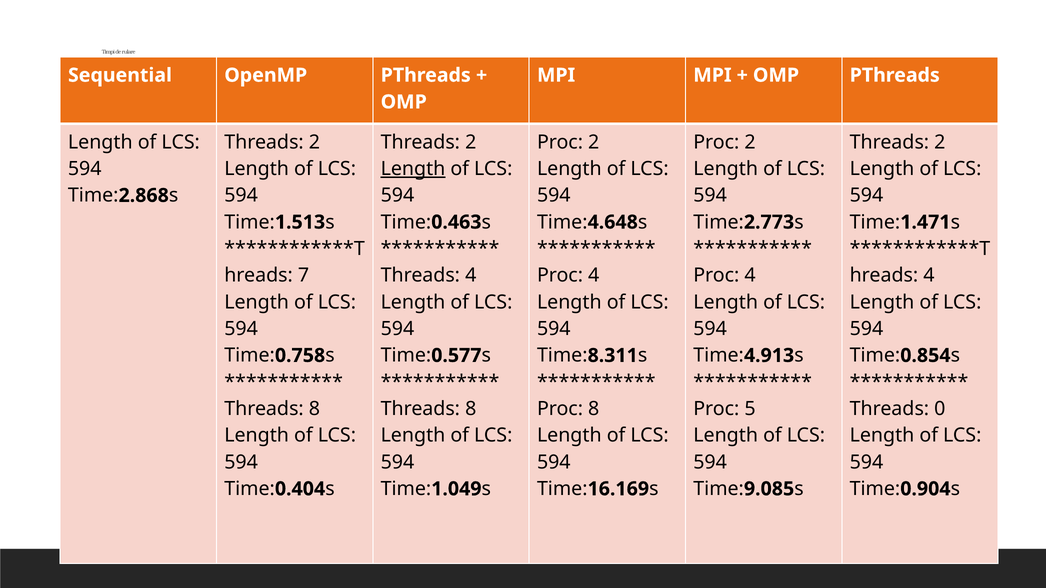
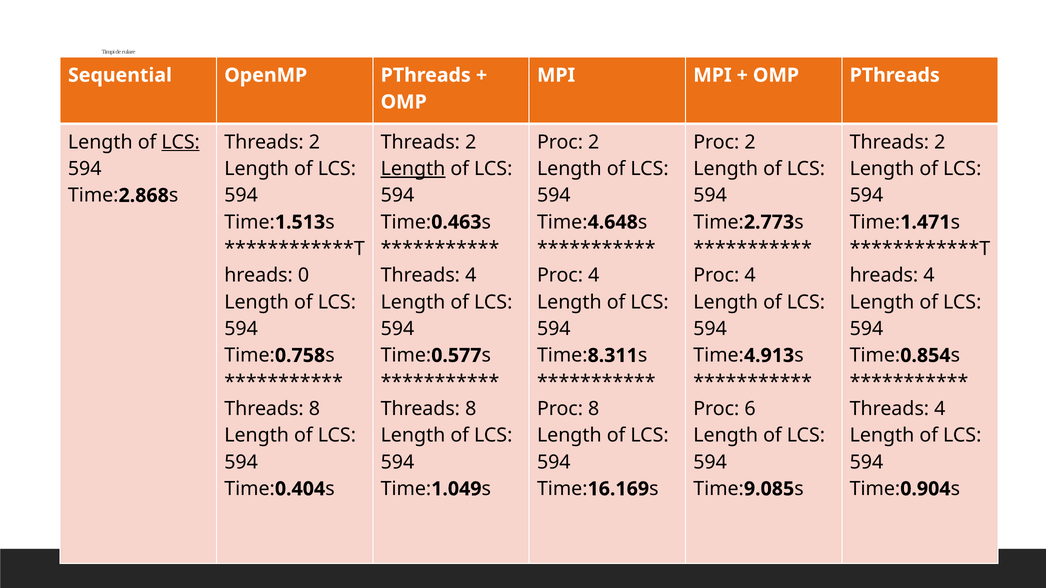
LCS at (181, 142) underline: none -> present
7: 7 -> 0
5: 5 -> 6
0 at (940, 409): 0 -> 4
